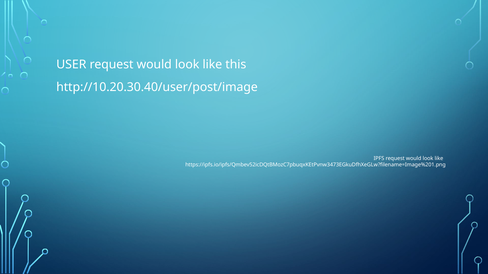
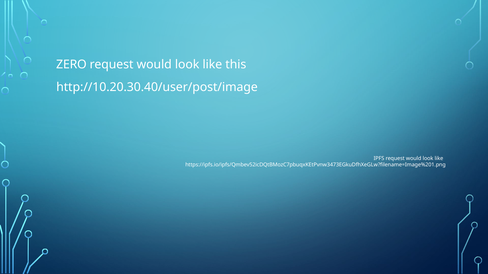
USER: USER -> ZERO
